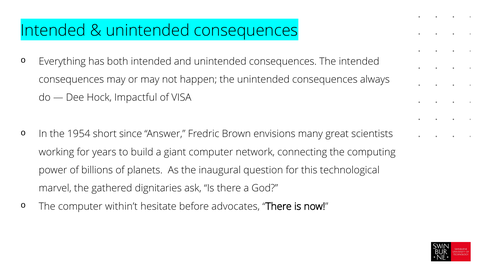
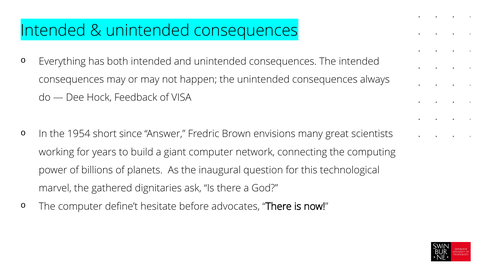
Impactful: Impactful -> Feedback
within’t: within’t -> define’t
